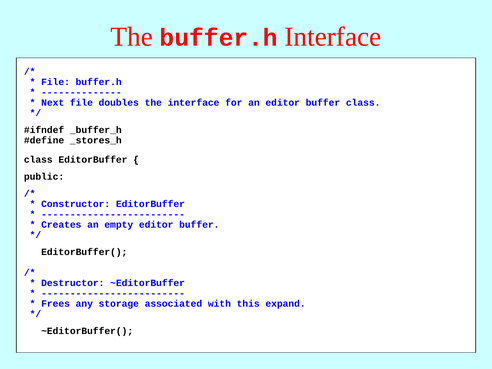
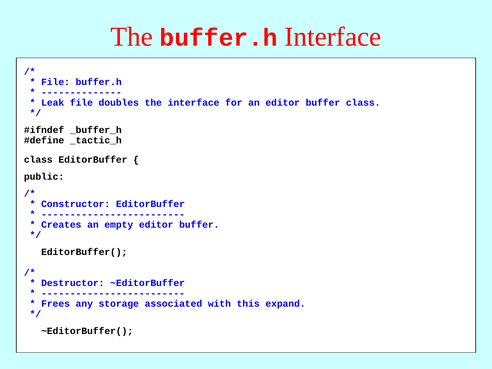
Next: Next -> Leak
_stores_h: _stores_h -> _tactic_h
